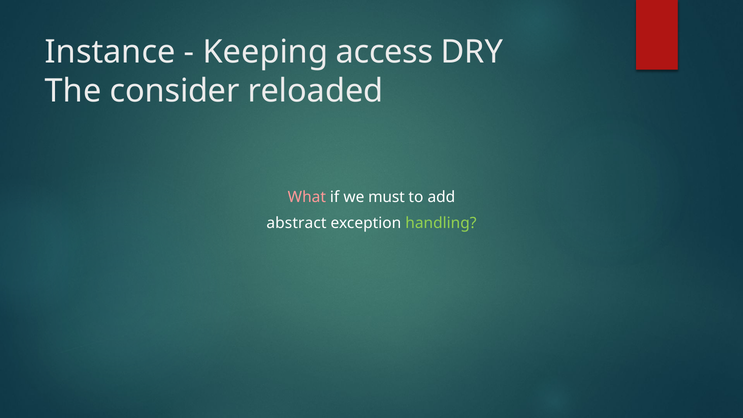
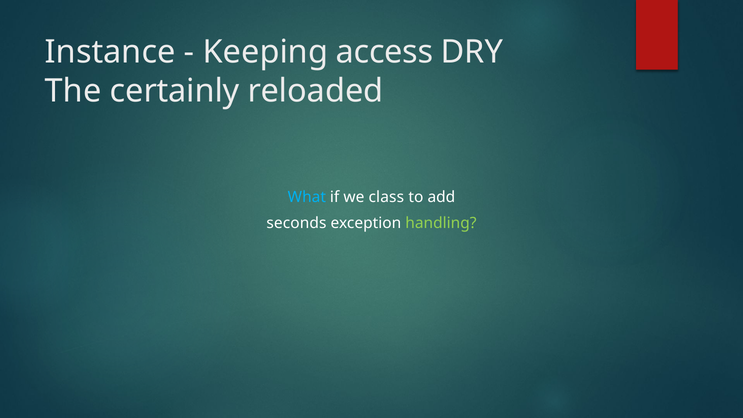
consider: consider -> certainly
What colour: pink -> light blue
must: must -> class
abstract: abstract -> seconds
